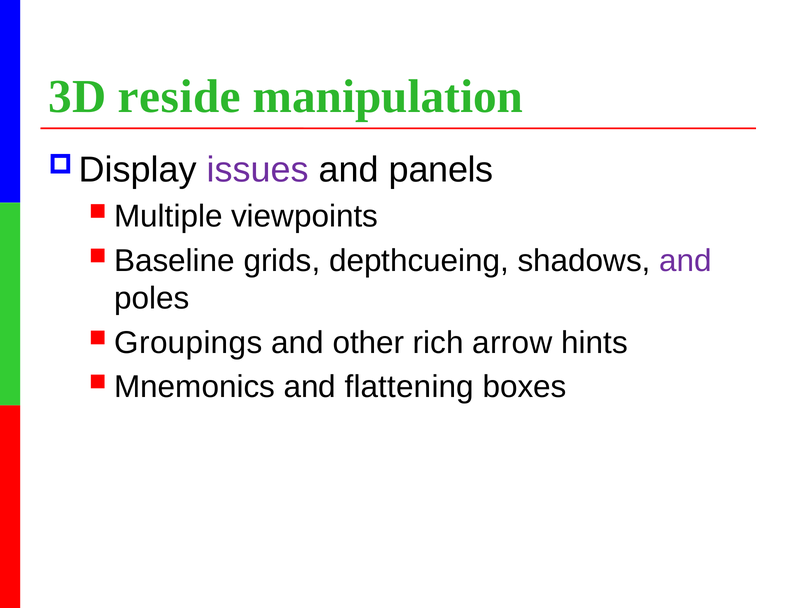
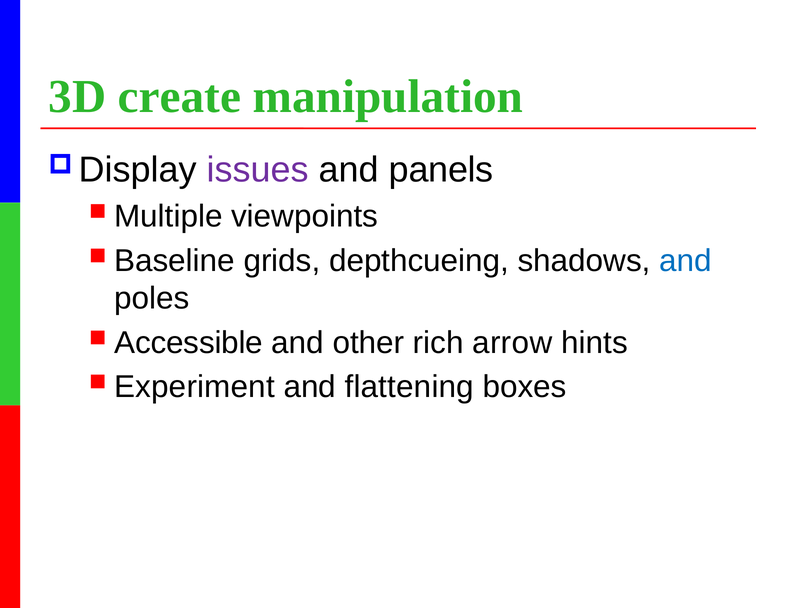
reside: reside -> create
and at (686, 261) colour: purple -> blue
Groupings: Groupings -> Accessible
Mnemonics: Mnemonics -> Experiment
